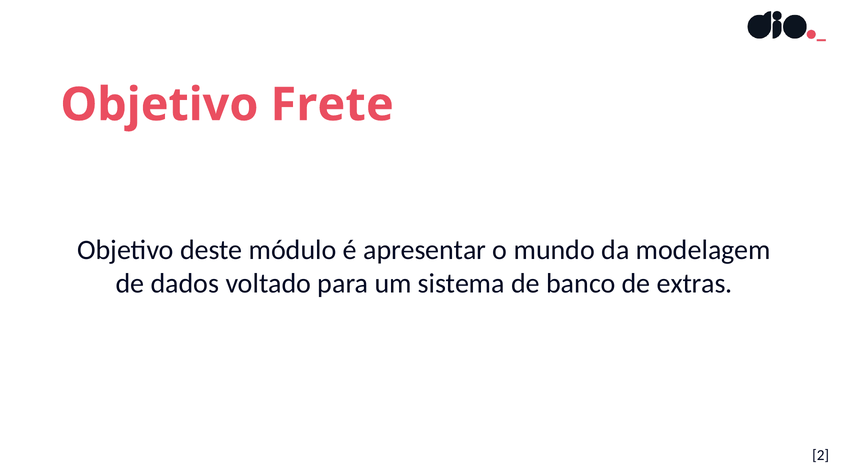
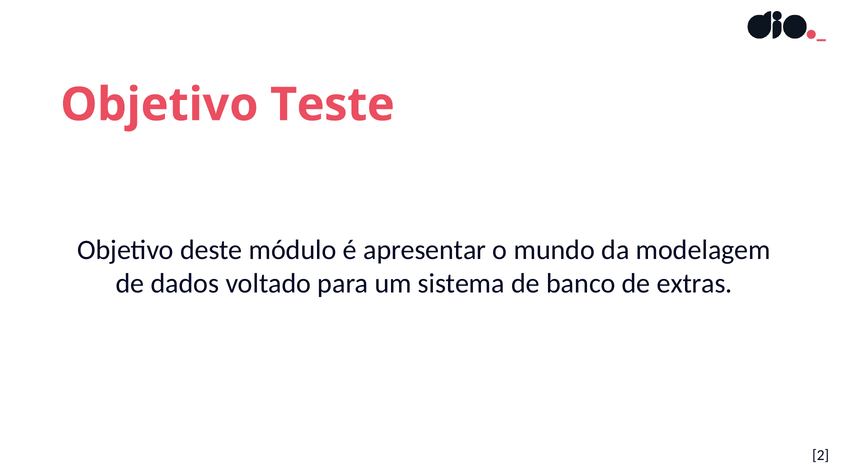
Frete: Frete -> Teste
